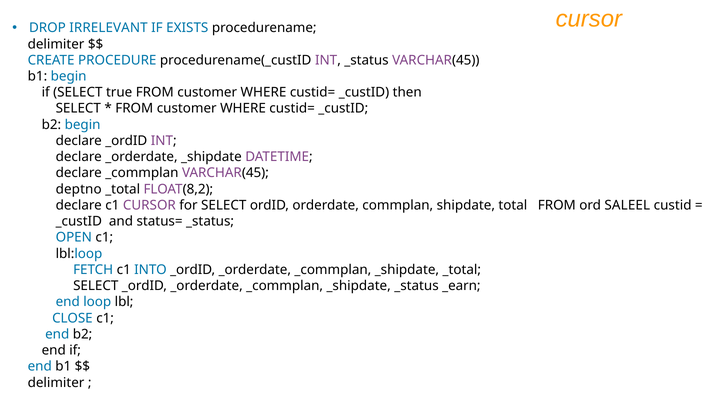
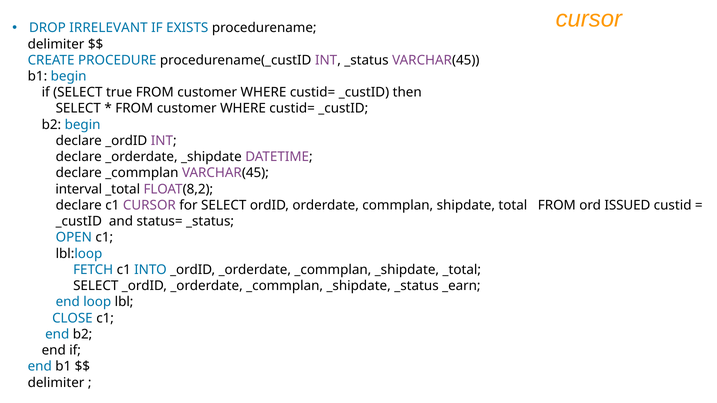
deptno: deptno -> interval
SALEEL: SALEEL -> ISSUED
